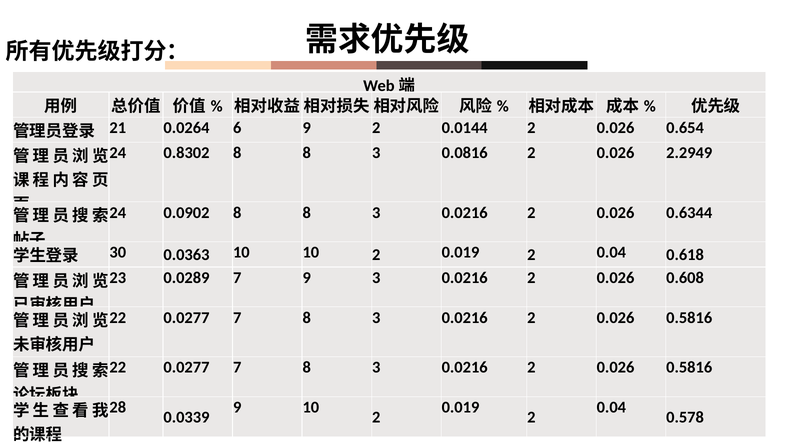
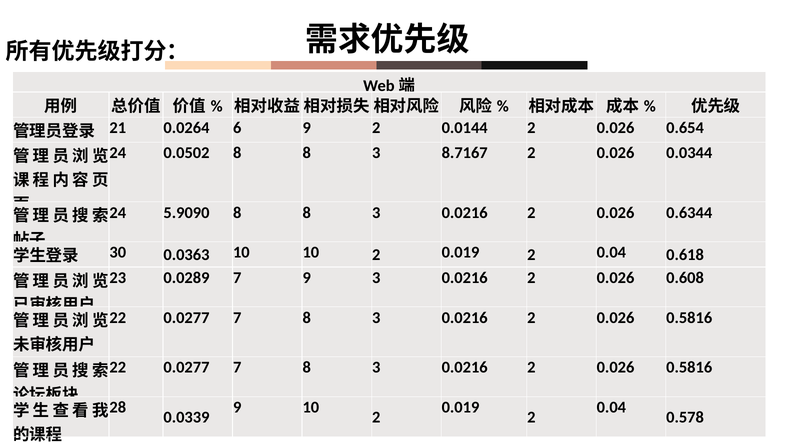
0.8302: 0.8302 -> 0.0502
0.0816: 0.0816 -> 8.7167
2.2949: 2.2949 -> 0.0344
0.0902: 0.0902 -> 5.9090
